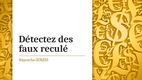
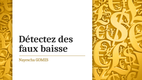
reculé: reculé -> baisse
